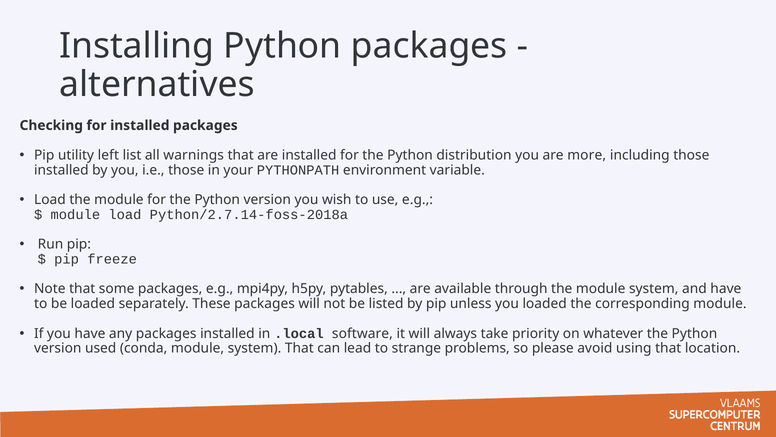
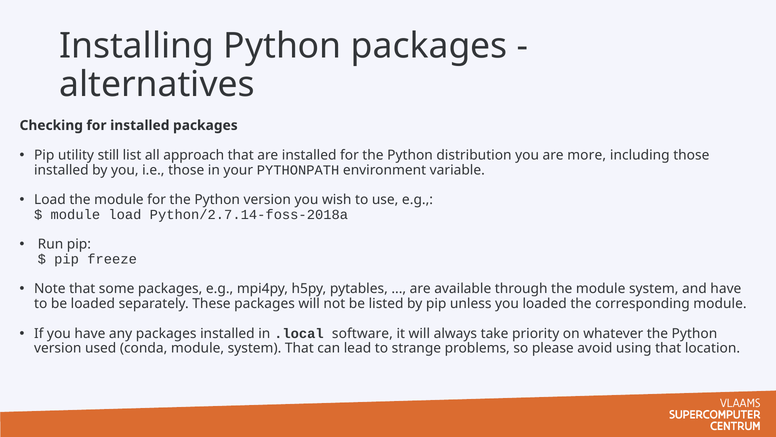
left: left -> still
warnings: warnings -> approach
